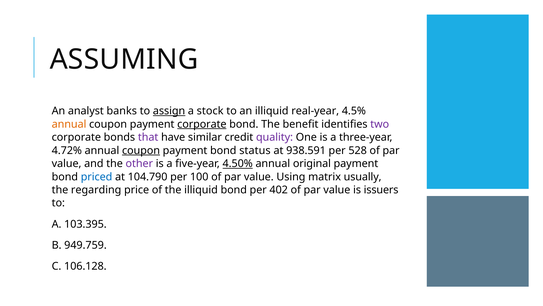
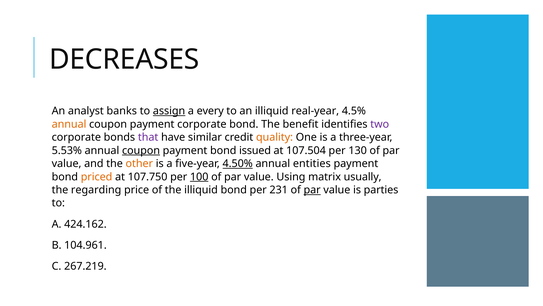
ASSUMING: ASSUMING -> DECREASES
stock: stock -> every
corporate at (202, 124) underline: present -> none
quality colour: purple -> orange
4.72%: 4.72% -> 5.53%
status: status -> issued
938.591: 938.591 -> 107.504
528: 528 -> 130
other colour: purple -> orange
original: original -> entities
priced colour: blue -> orange
104.790: 104.790 -> 107.750
100 underline: none -> present
402: 402 -> 231
par at (312, 190) underline: none -> present
issuers: issuers -> parties
103.395: 103.395 -> 424.162
949.759: 949.759 -> 104.961
106.128: 106.128 -> 267.219
